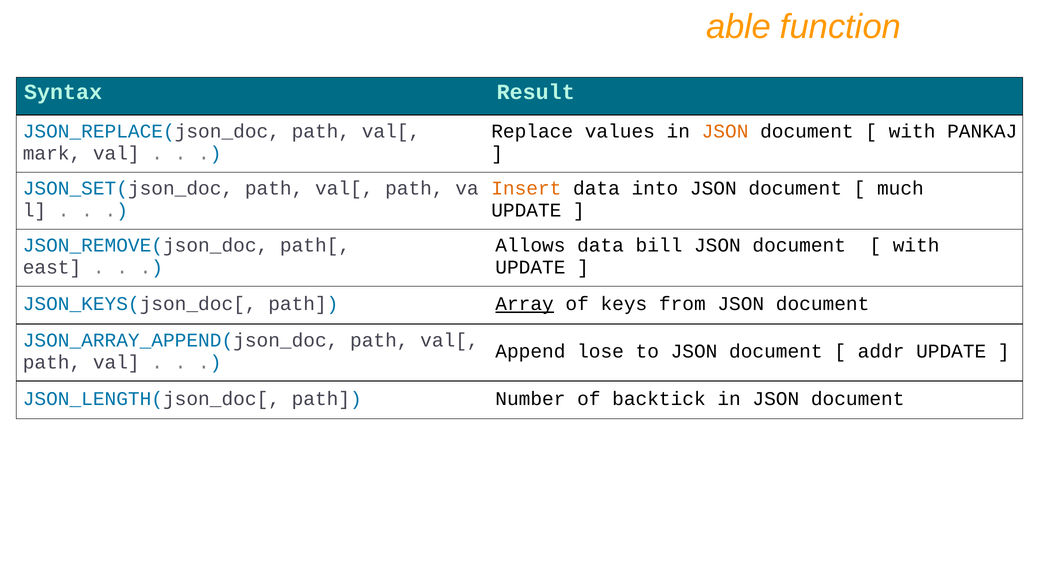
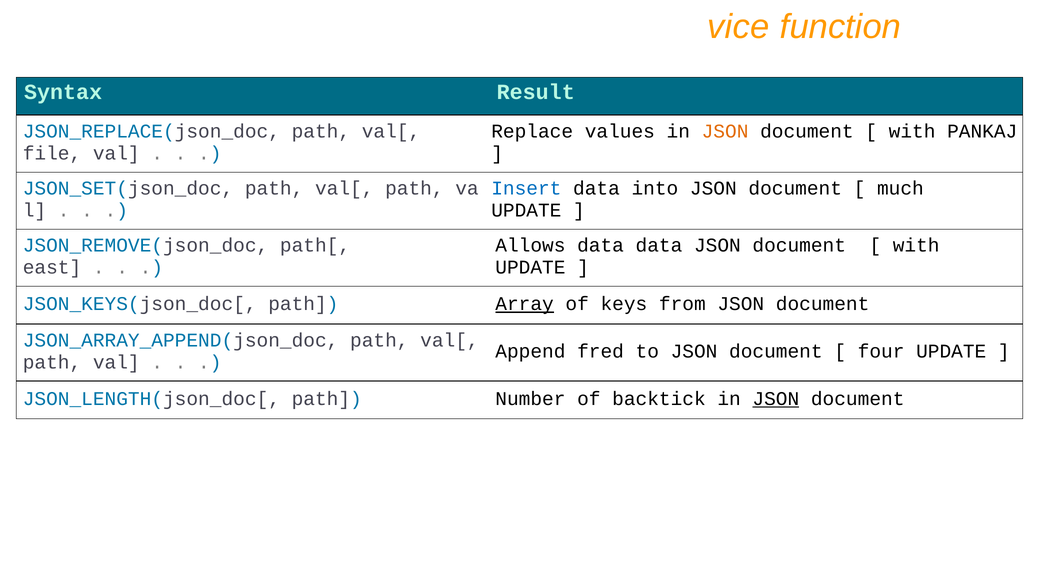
able: able -> vice
mark: mark -> file
Insert colour: orange -> blue
data bill: bill -> data
lose: lose -> fred
addr: addr -> four
JSON at (776, 399) underline: none -> present
